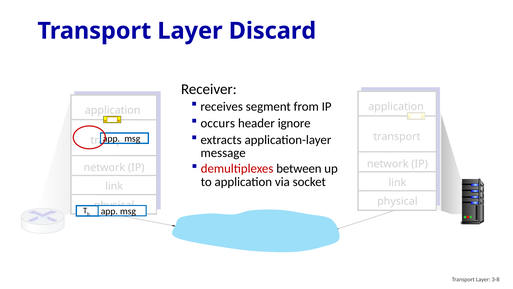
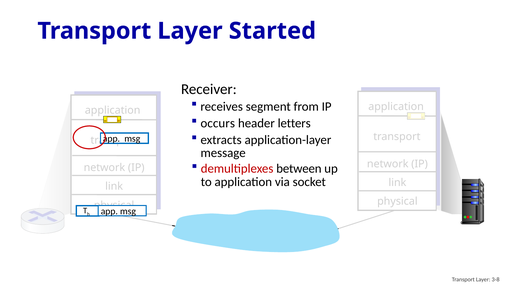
Discard: Discard -> Started
ignore: ignore -> letters
